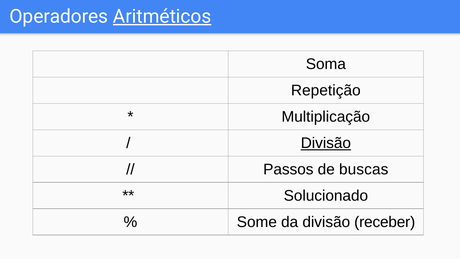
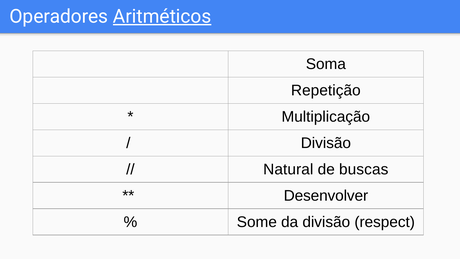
Divisão at (326, 143) underline: present -> none
Passos: Passos -> Natural
Solucionado: Solucionado -> Desenvolver
receber: receber -> respect
